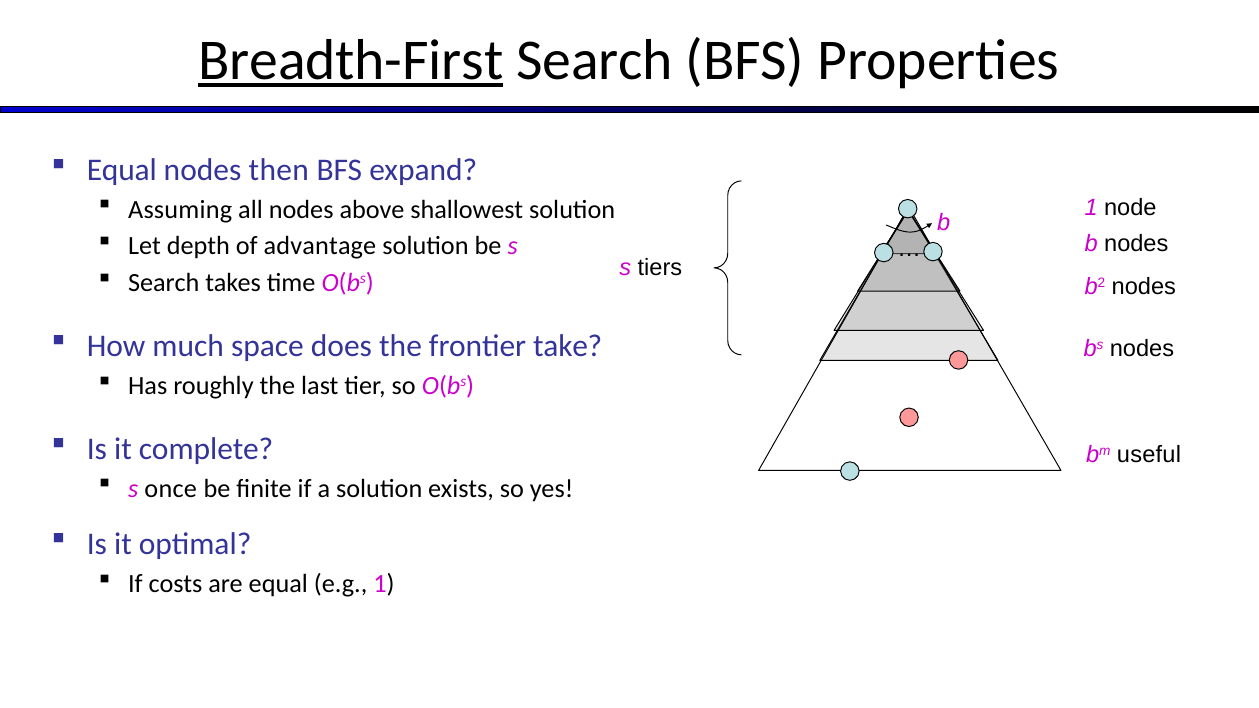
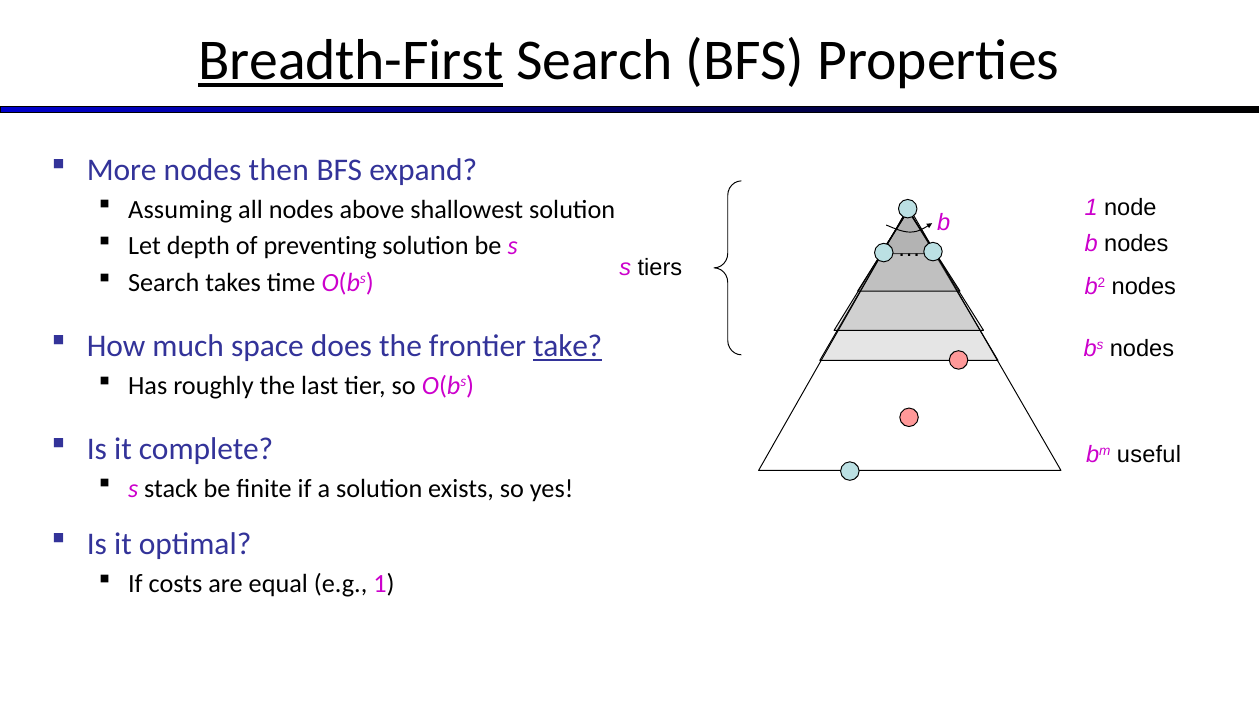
Equal at (122, 170): Equal -> More
advantage: advantage -> preventing
take underline: none -> present
once: once -> stack
